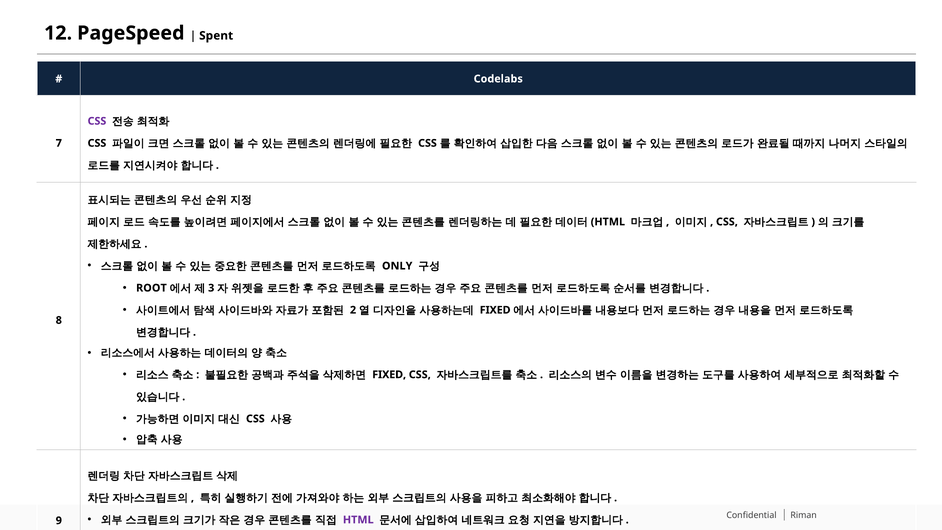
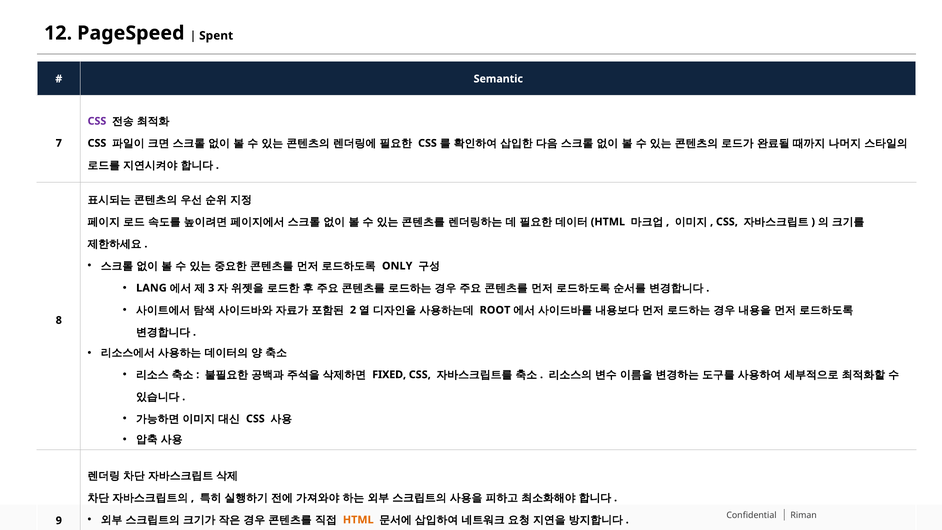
Codelabs: Codelabs -> Semantic
ROOT: ROOT -> LANG
FIXED at (495, 310): FIXED -> ROOT
HTML at (358, 520) colour: purple -> orange
